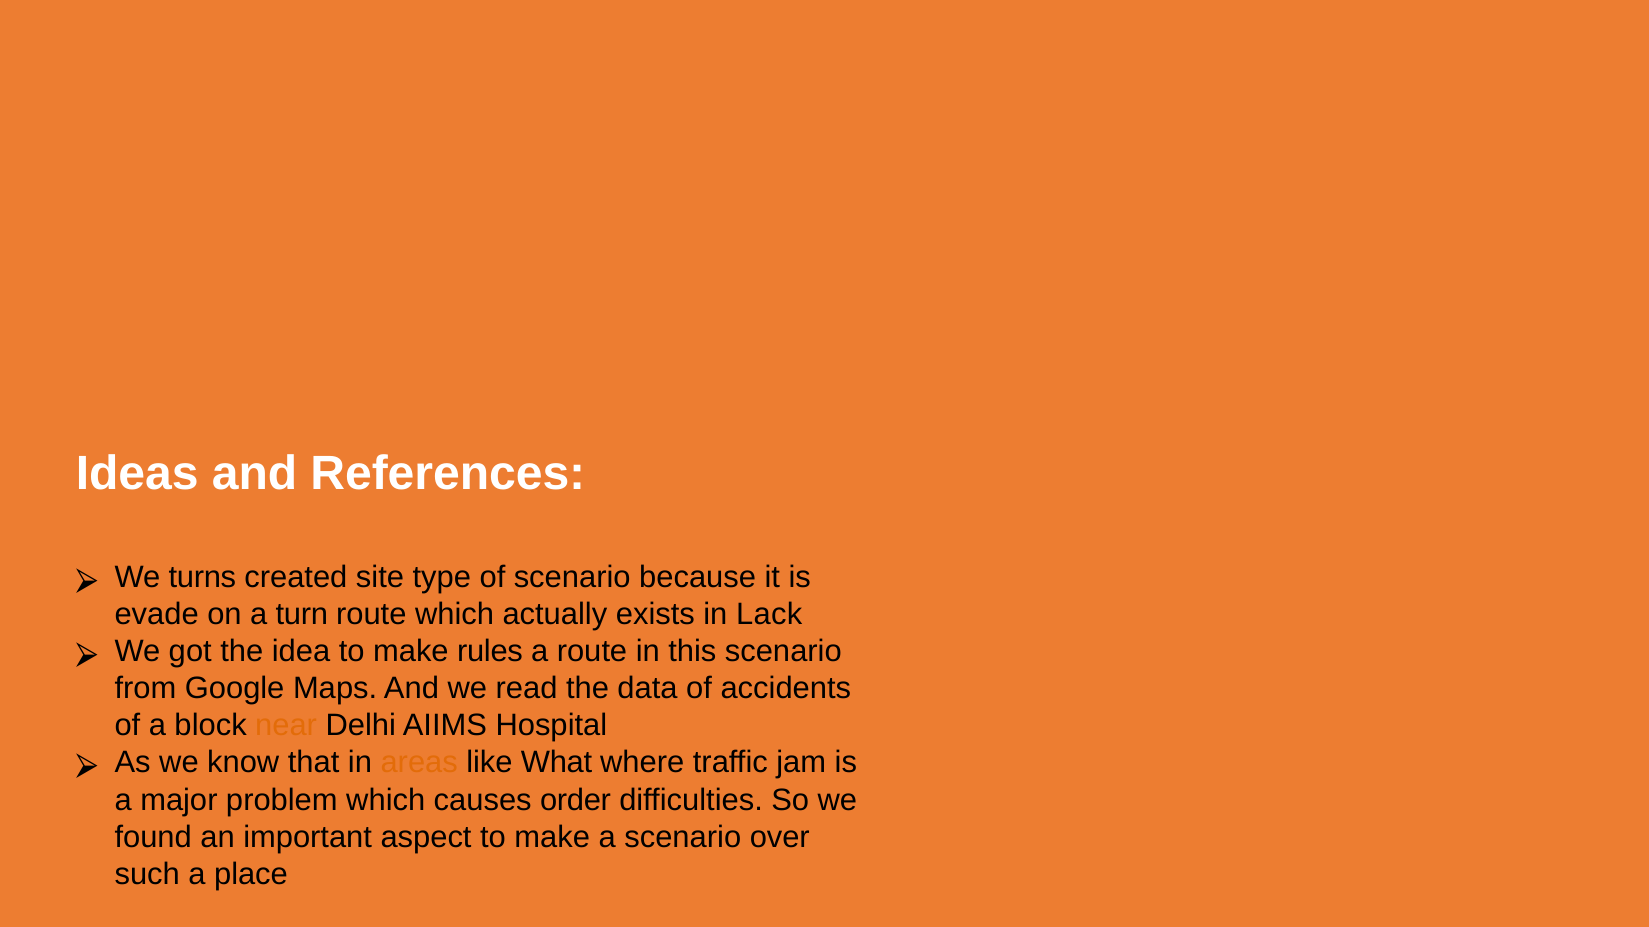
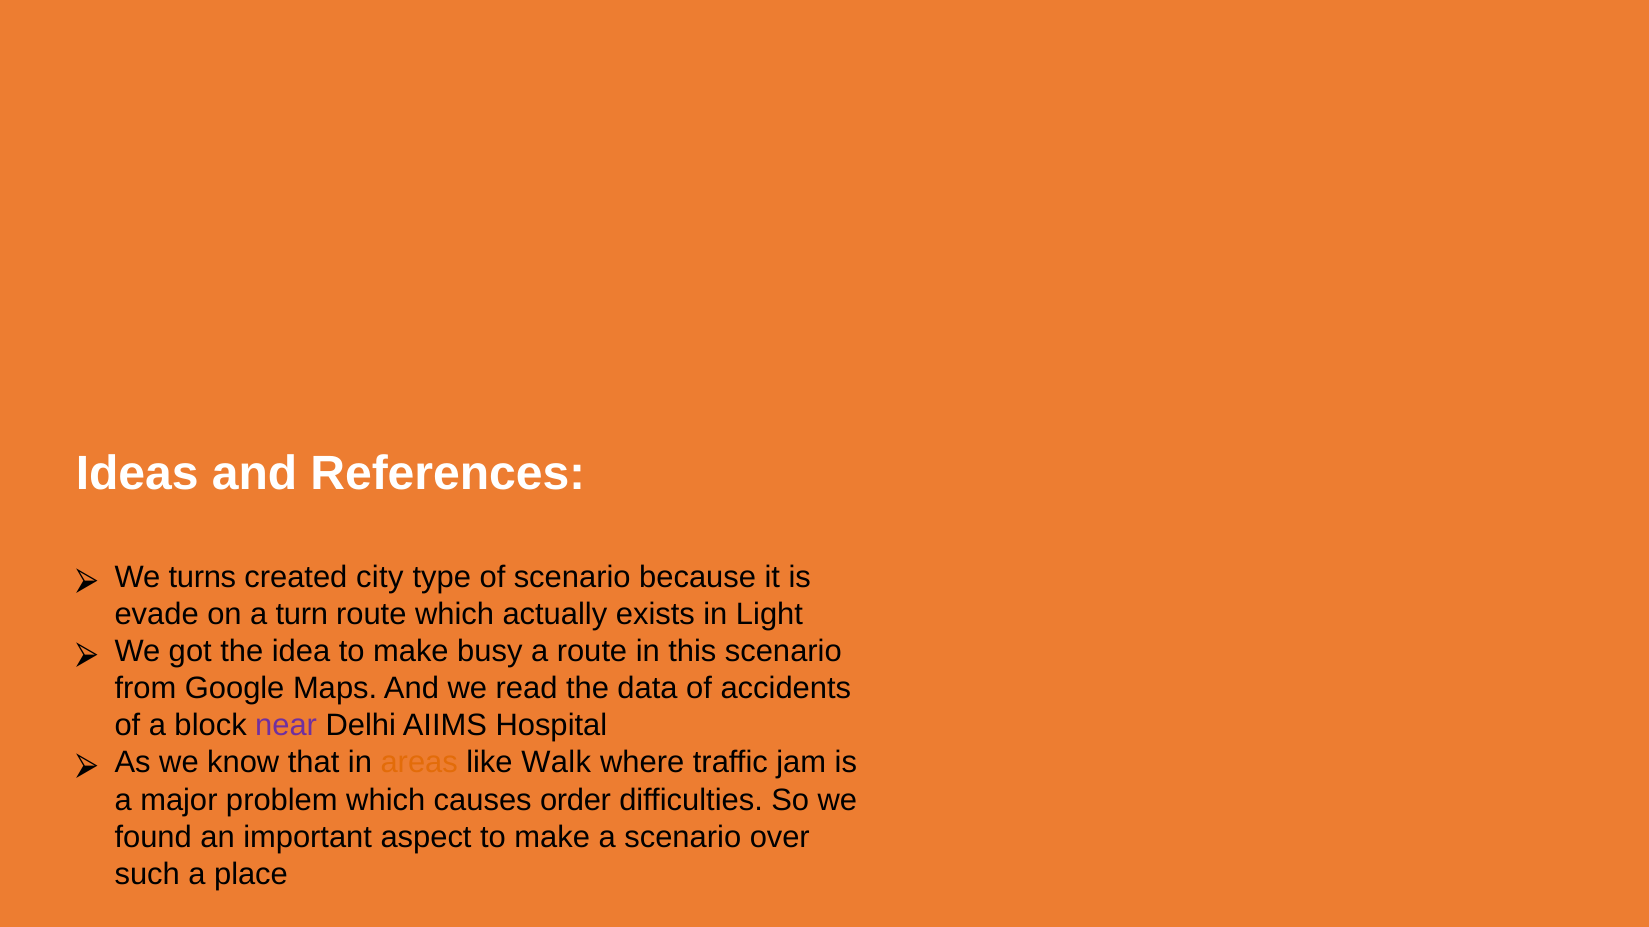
site: site -> city
Lack: Lack -> Light
rules: rules -> busy
near colour: orange -> purple
What: What -> Walk
